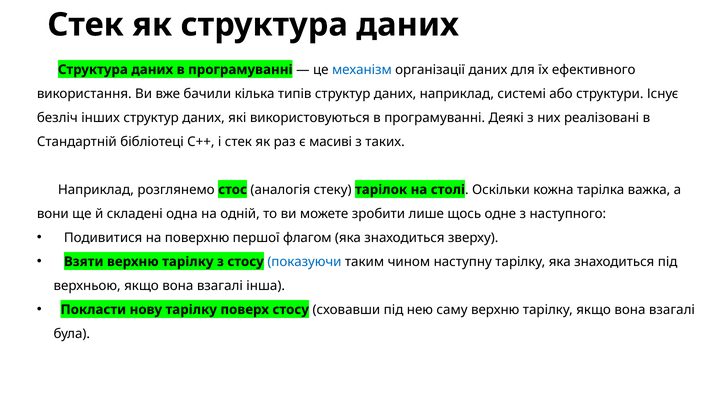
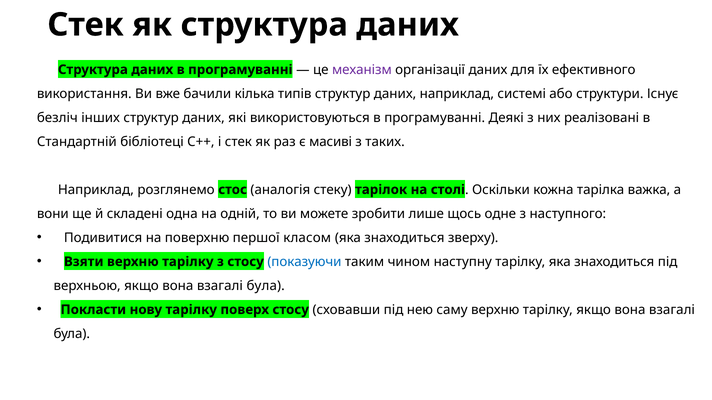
механізм colour: blue -> purple
флагом: флагом -> класом
інша at (266, 286): інша -> була
